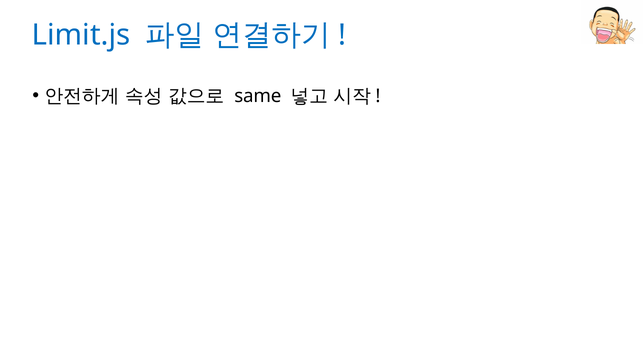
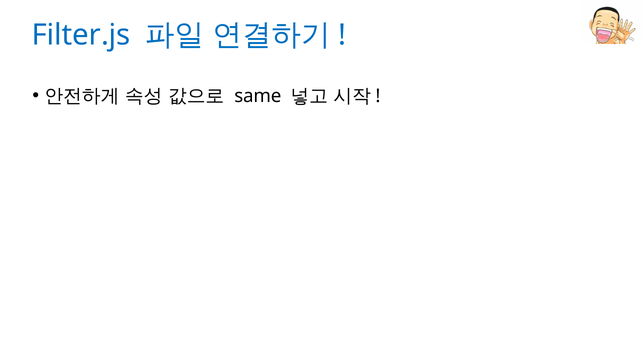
Limit.js: Limit.js -> Filter.js
